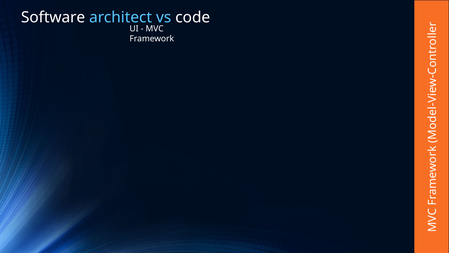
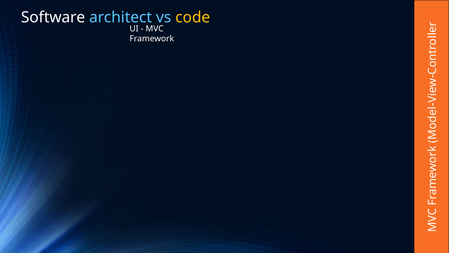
code colour: white -> yellow
